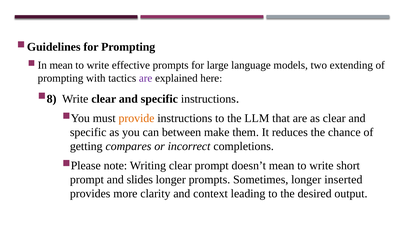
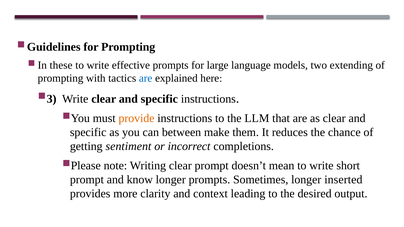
mean at (61, 65): mean -> these
are at (146, 78) colour: purple -> blue
8: 8 -> 3
compares: compares -> sentiment
slides: slides -> know
